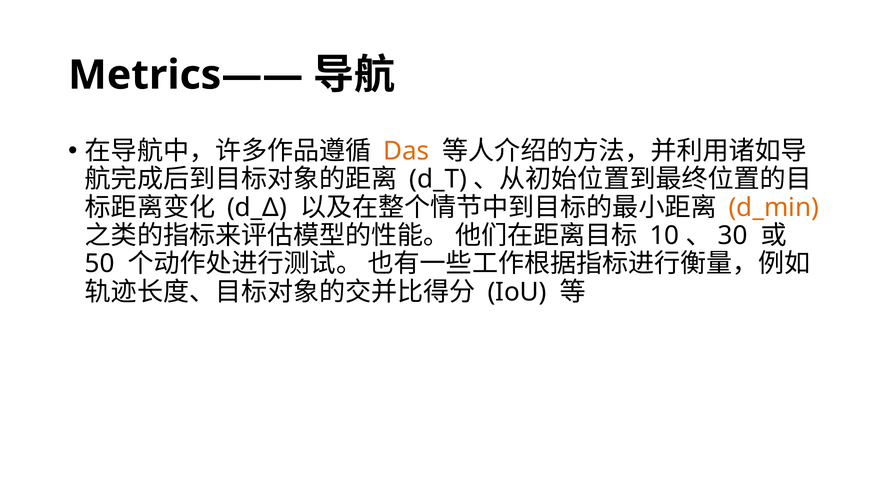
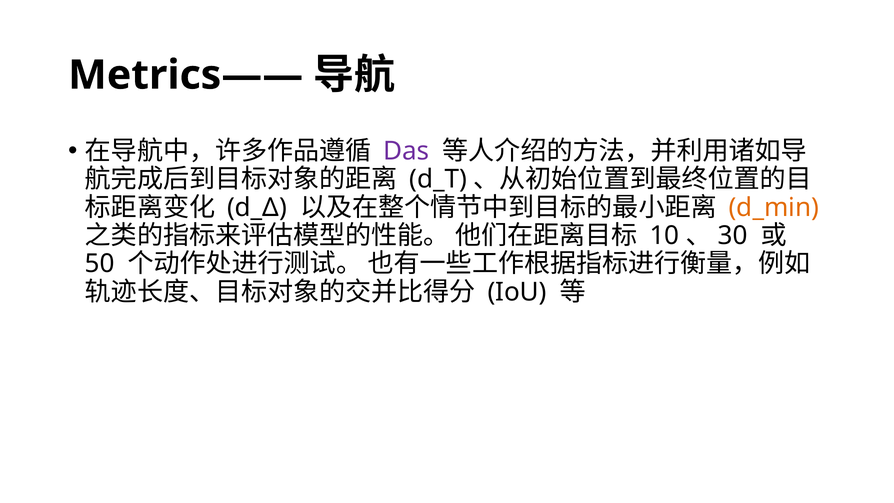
Das colour: orange -> purple
